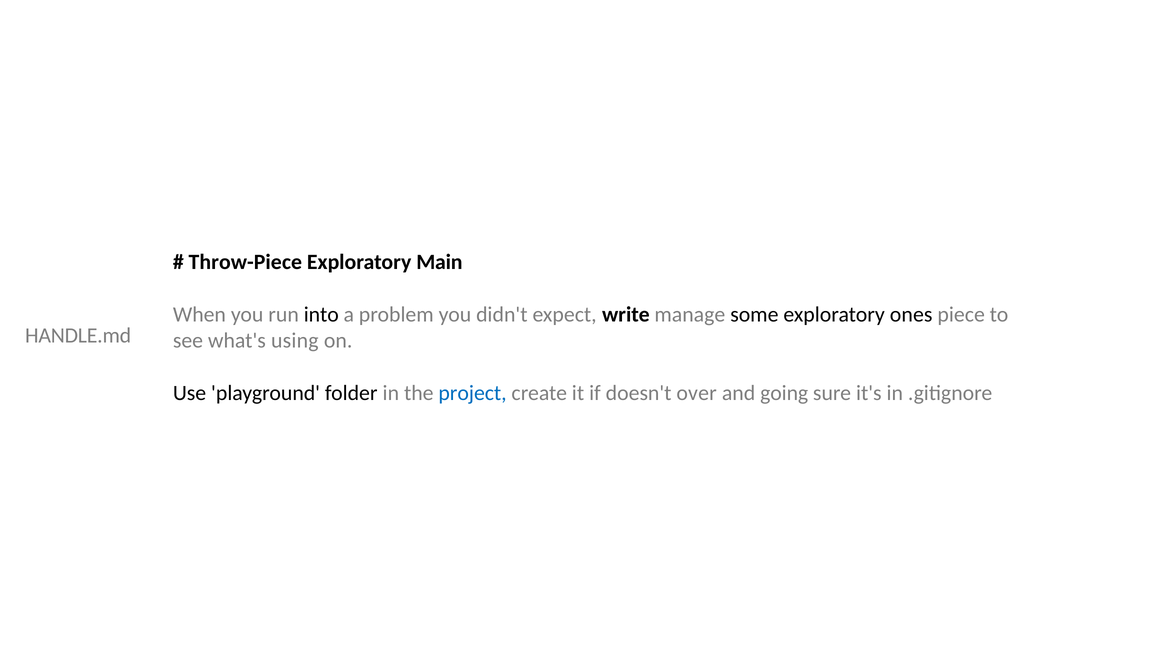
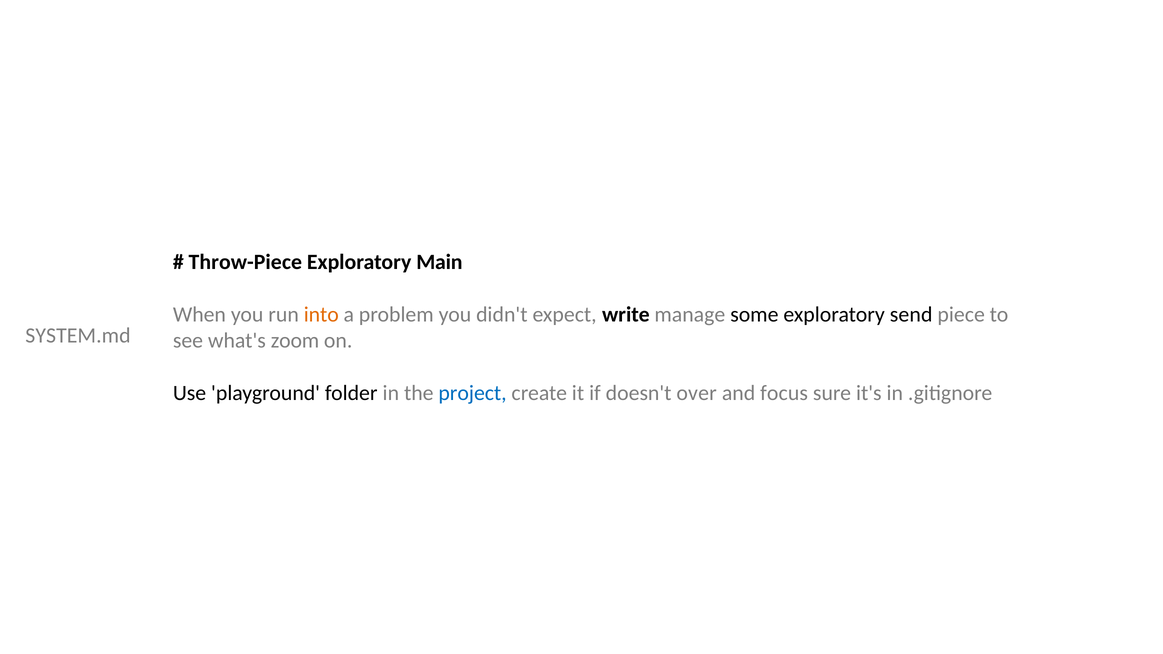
into colour: black -> orange
ones: ones -> send
HANDLE.md: HANDLE.md -> SYSTEM.md
using: using -> zoom
going: going -> focus
